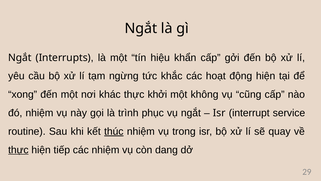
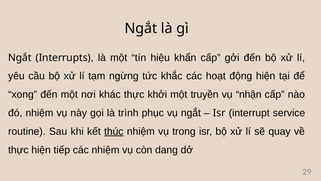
không: không -> truyền
cũng: cũng -> nhận
thực at (18, 150) underline: present -> none
